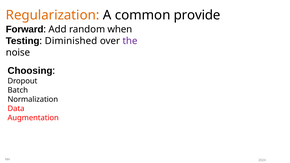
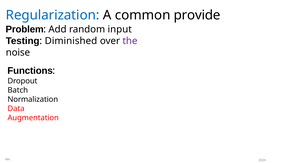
Regularization colour: orange -> blue
Forward: Forward -> Problem
when: when -> input
Choosing: Choosing -> Functions
